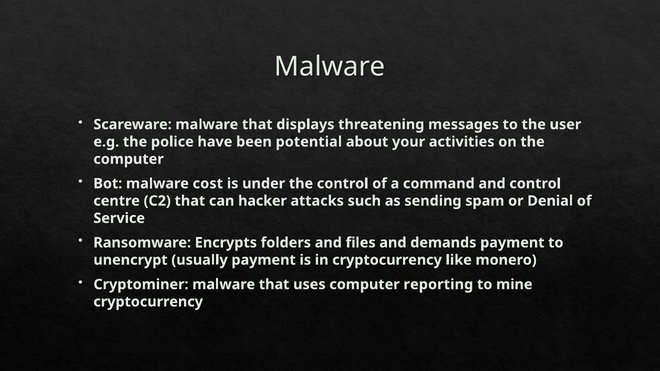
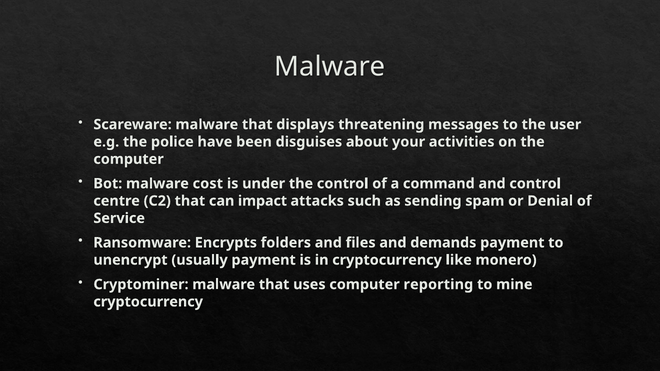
potential: potential -> disguises
hacker: hacker -> impact
